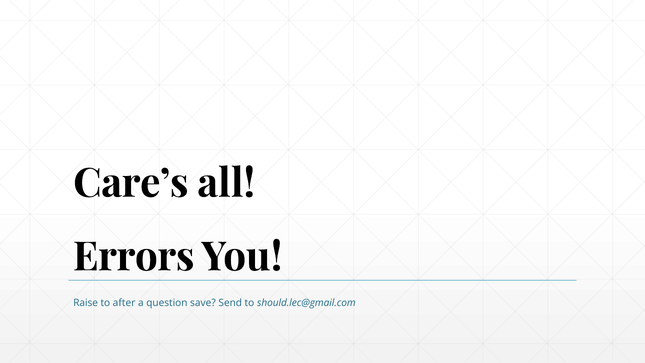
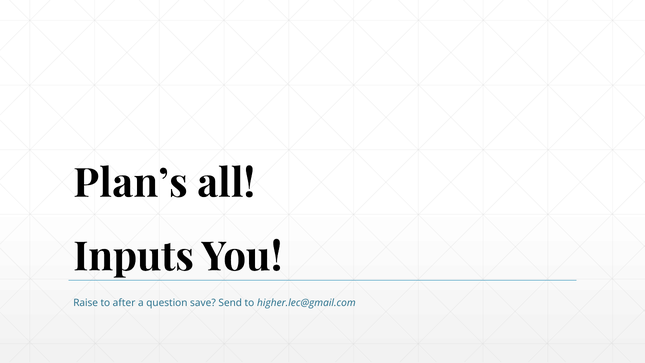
Care’s: Care’s -> Plan’s
Errors: Errors -> Inputs
should.lec@gmail.com: should.lec@gmail.com -> higher.lec@gmail.com
